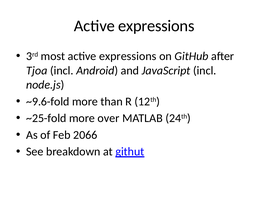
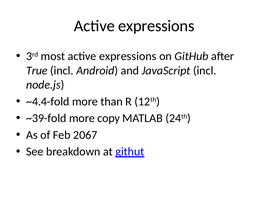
Tjoa: Tjoa -> True
~9.6-fold: ~9.6-fold -> ~4.4-fold
~25-fold: ~25-fold -> ~39-fold
over: over -> copy
2066: 2066 -> 2067
